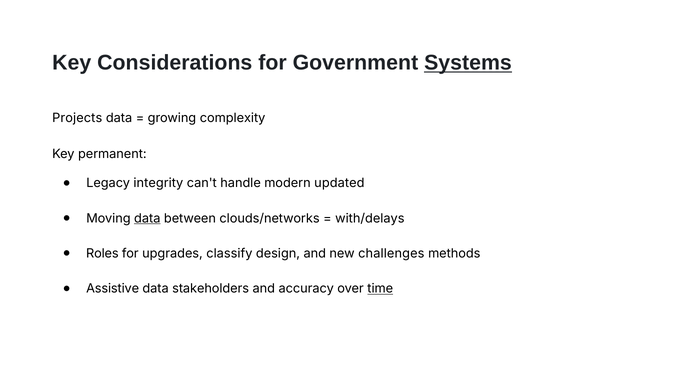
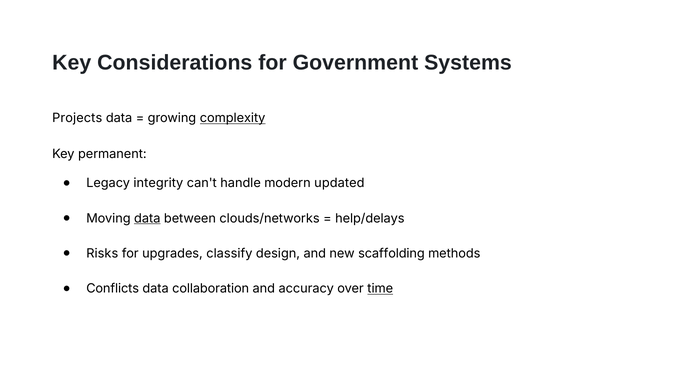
Systems underline: present -> none
complexity underline: none -> present
with/delays: with/delays -> help/delays
Roles: Roles -> Risks
challenges: challenges -> scaffolding
Assistive: Assistive -> Conflicts
stakeholders: stakeholders -> collaboration
